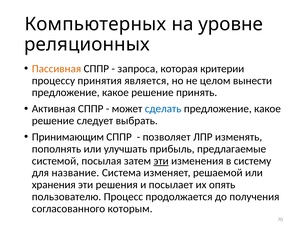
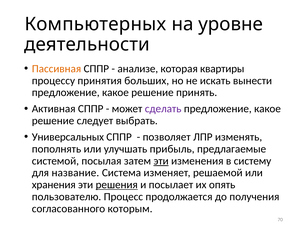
реляционных: реляционных -> деятельности
запроса: запроса -> анализе
критерии: критерии -> квартиры
является: является -> больших
целом: целом -> искать
сделать colour: blue -> purple
Принимающим: Принимающим -> Универсальных
решения underline: none -> present
